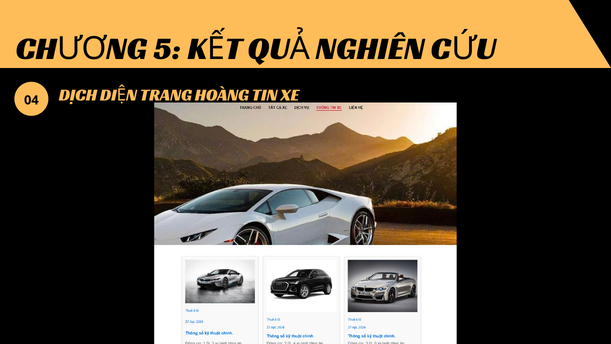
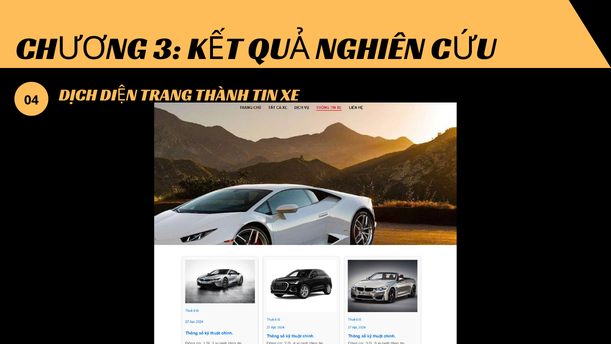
5: 5 -> 3
HOÀNG: HOÀNG -> THÀNH
